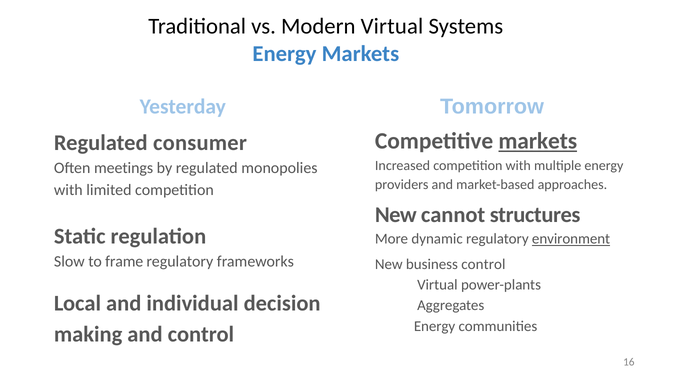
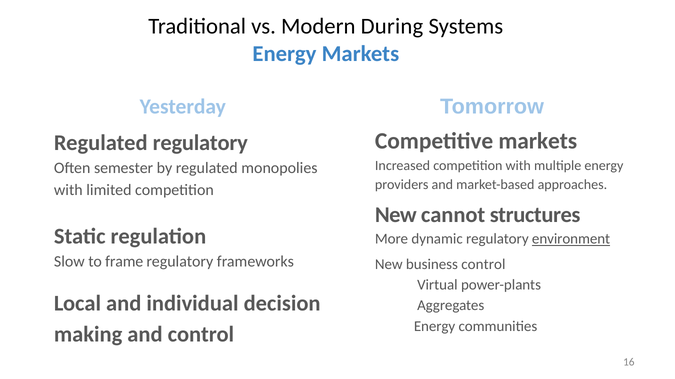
Modern Virtual: Virtual -> During
markets at (538, 141) underline: present -> none
Regulated consumer: consumer -> regulatory
meetings: meetings -> semester
